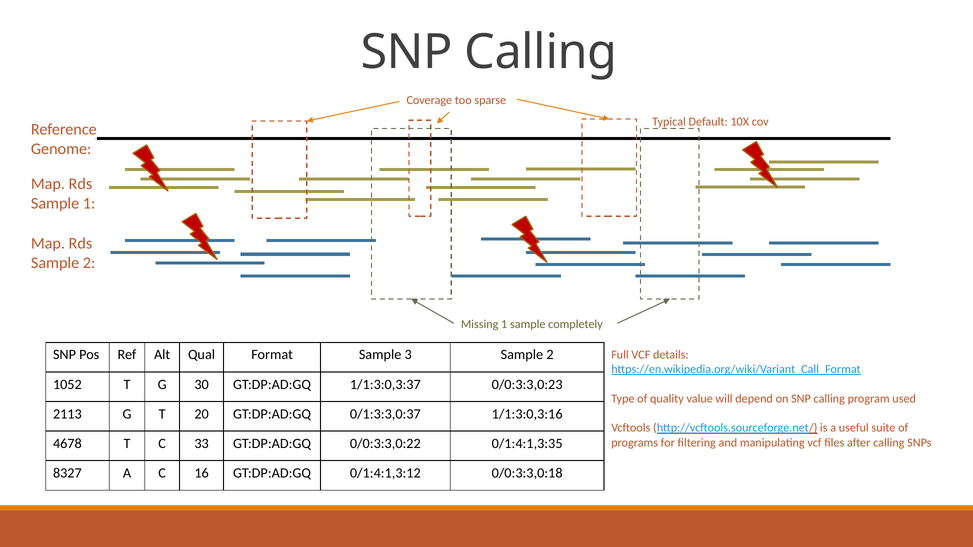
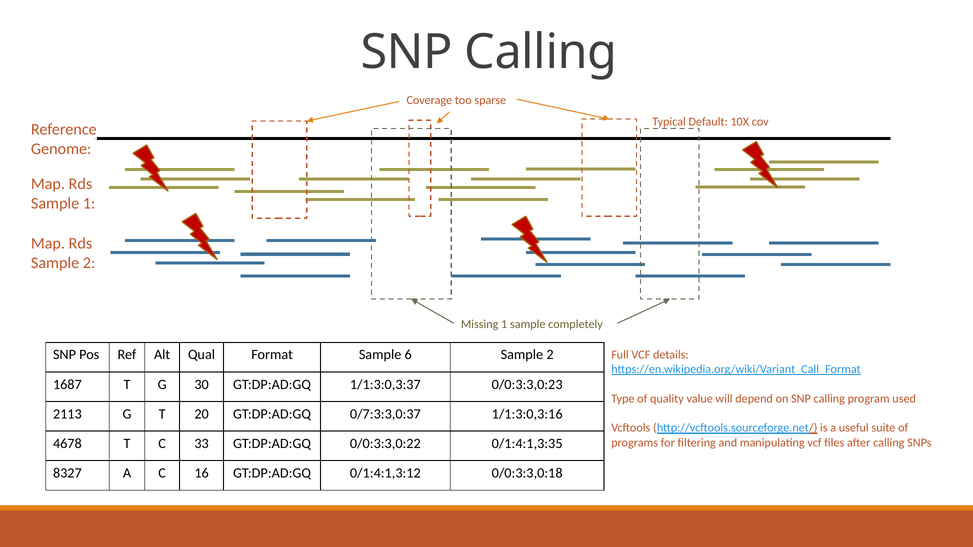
3: 3 -> 6
1052: 1052 -> 1687
0/1:3:3,0:37: 0/1:3:3,0:37 -> 0/7:3:3,0:37
